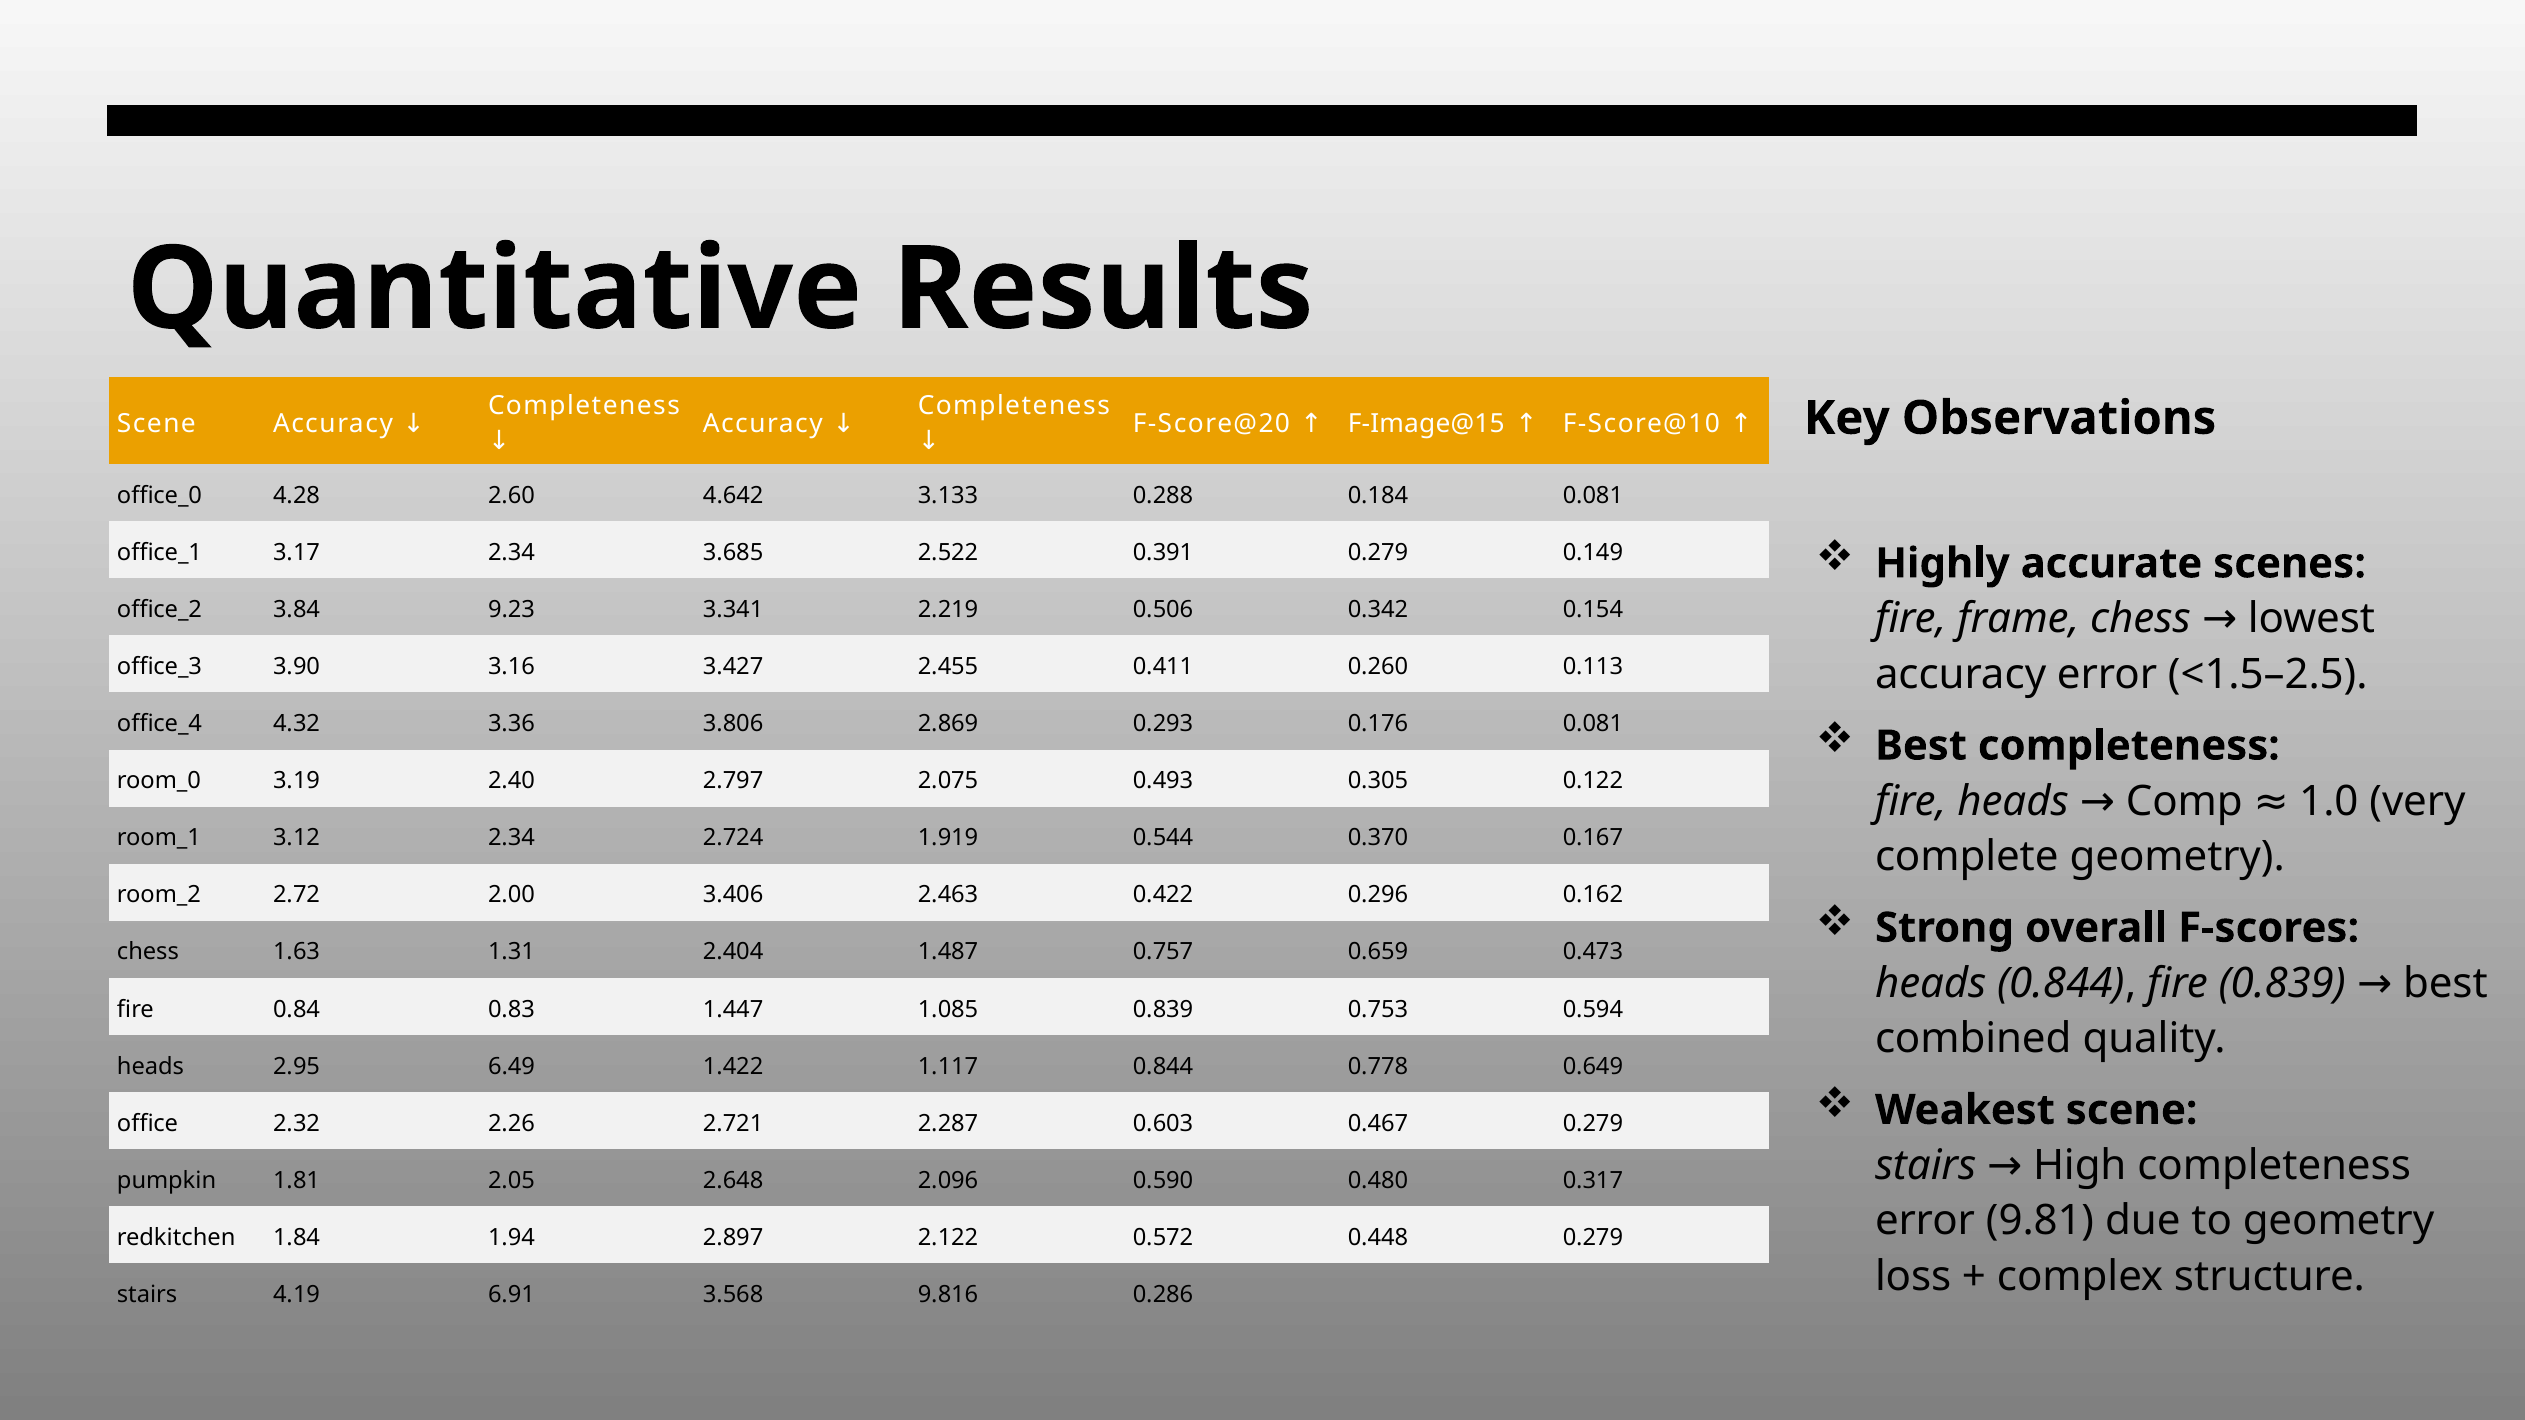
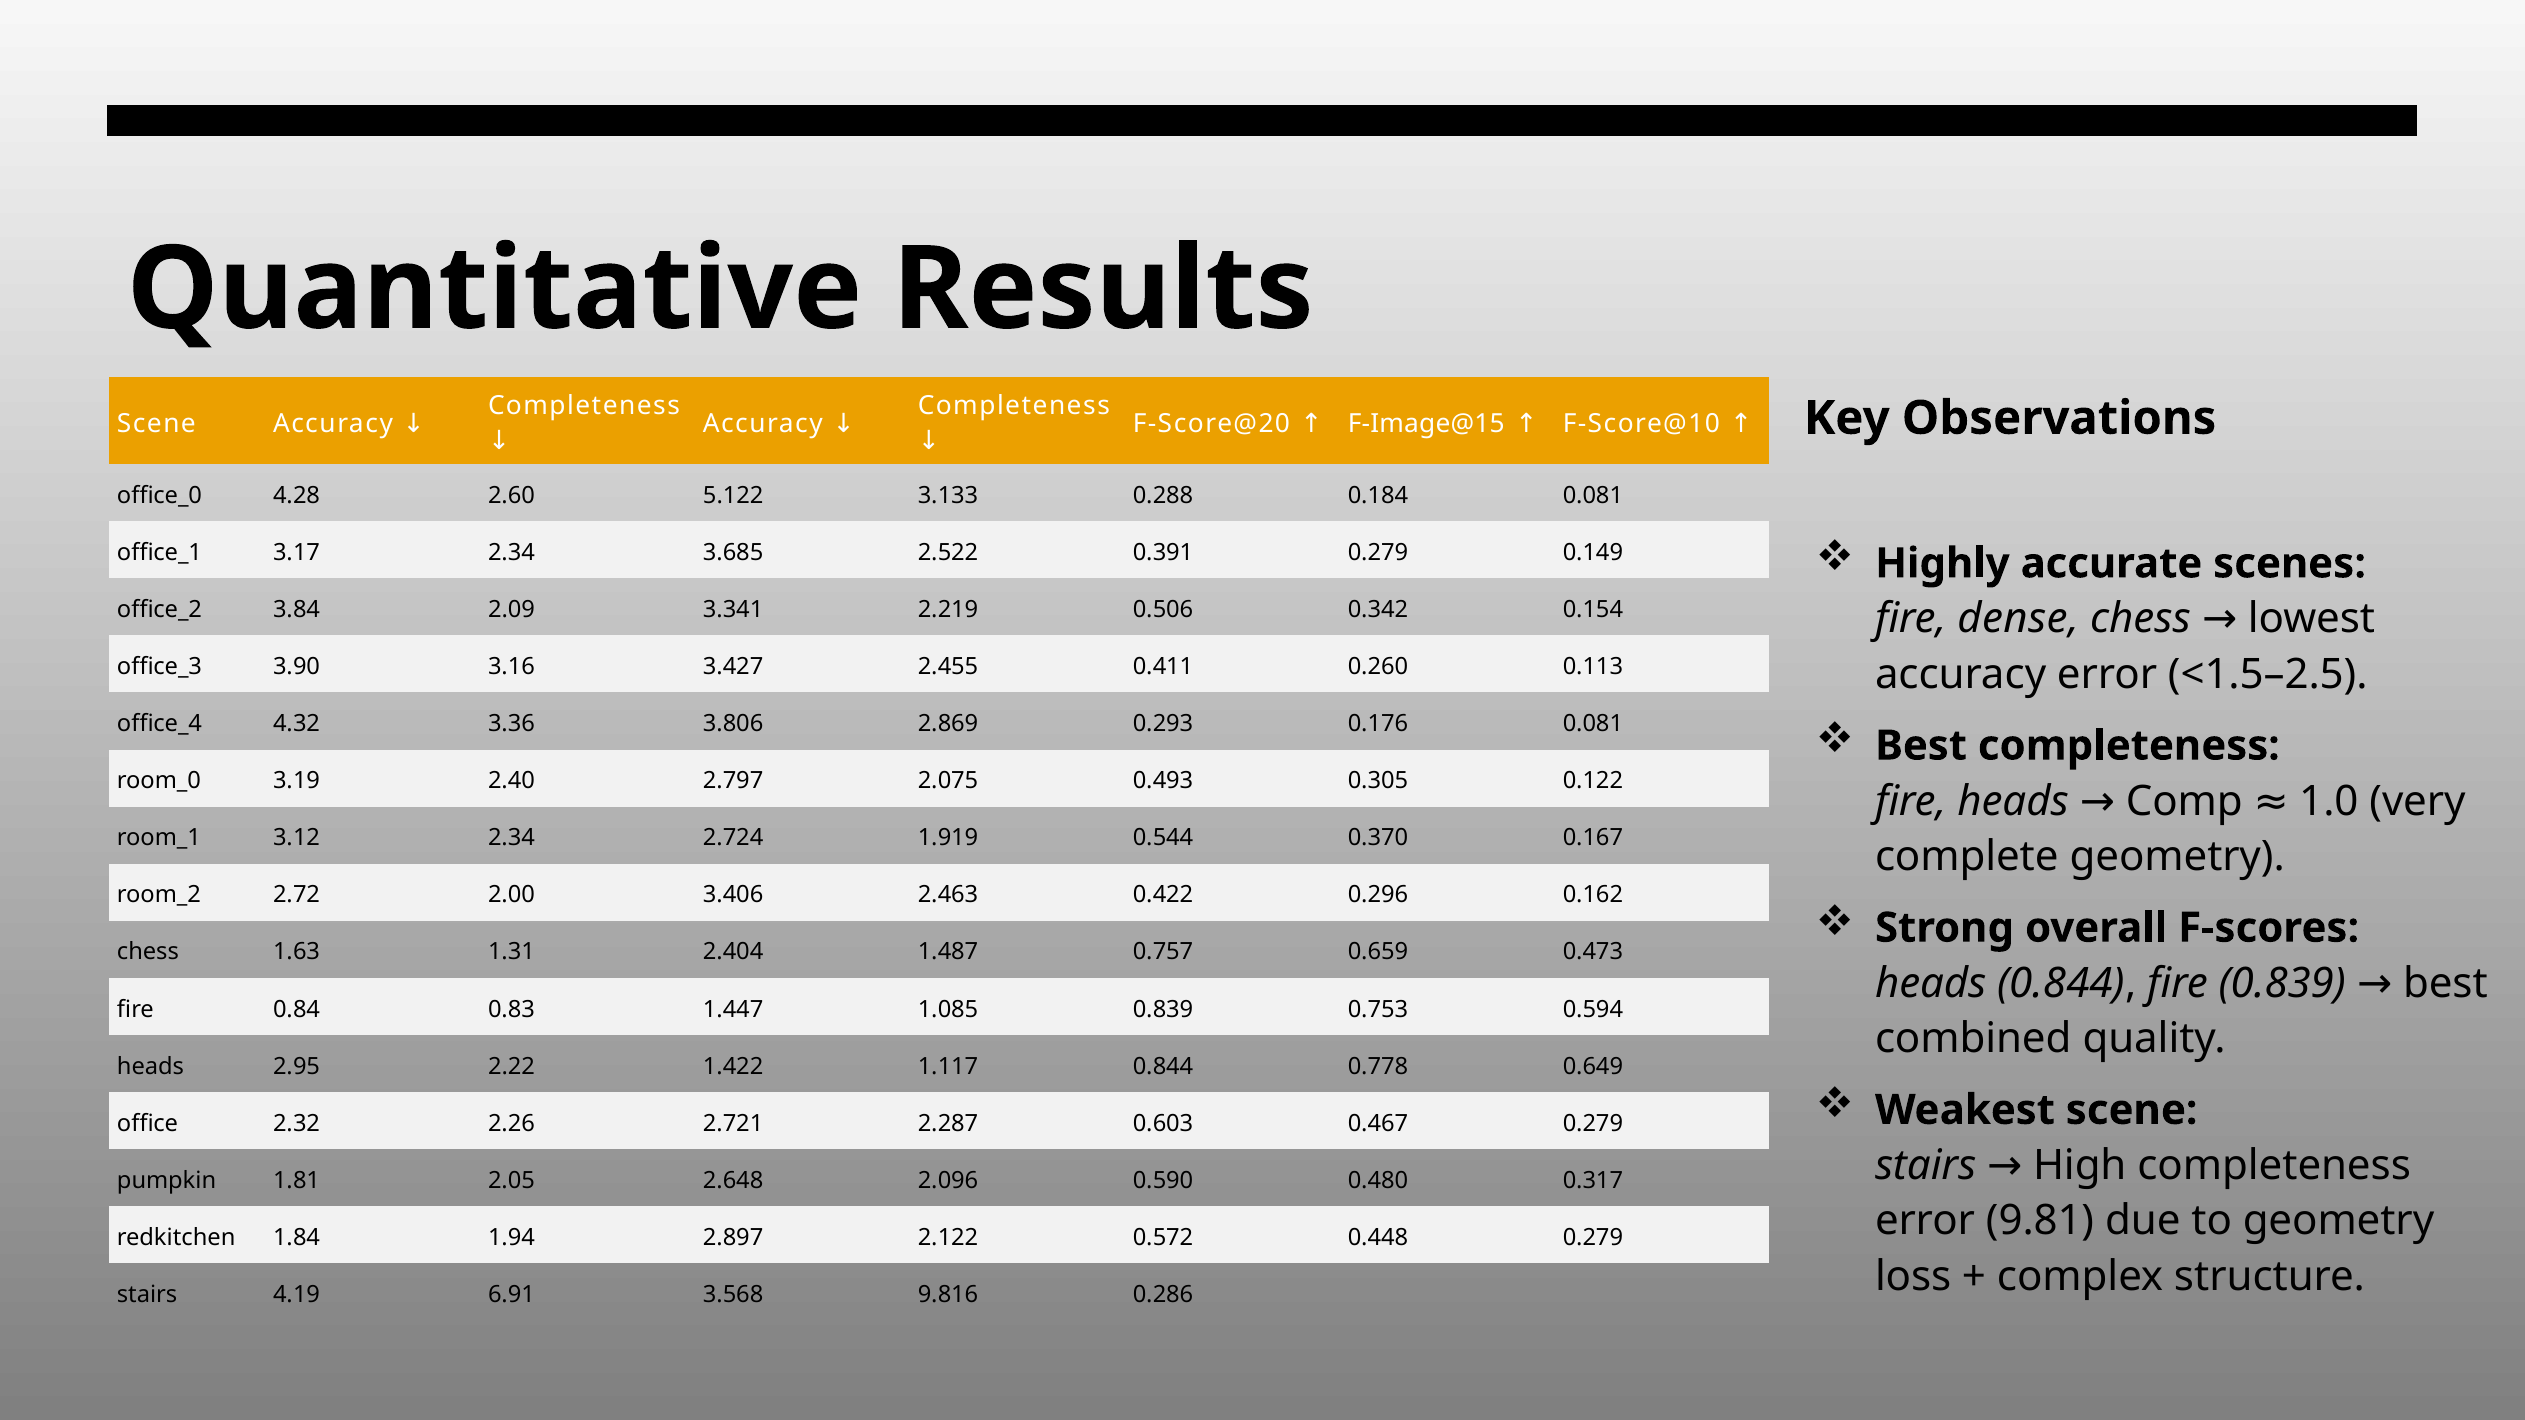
4.642: 4.642 -> 5.122
9.23: 9.23 -> 2.09
frame: frame -> dense
6.49: 6.49 -> 2.22
